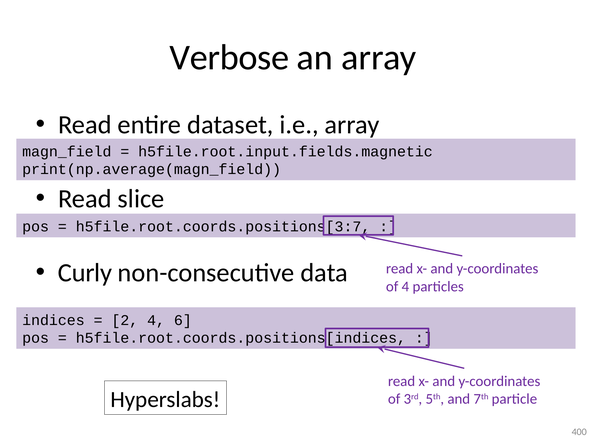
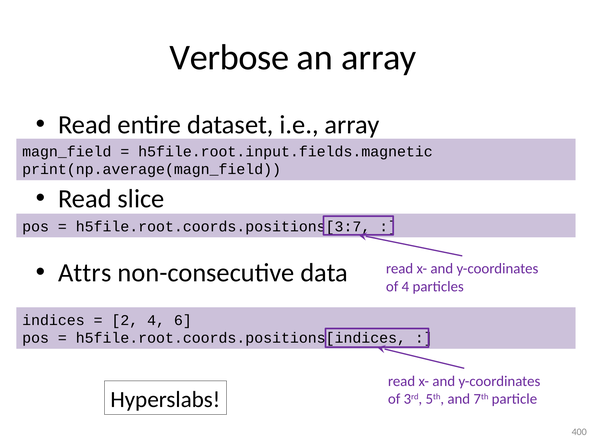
Curly: Curly -> Attrs
